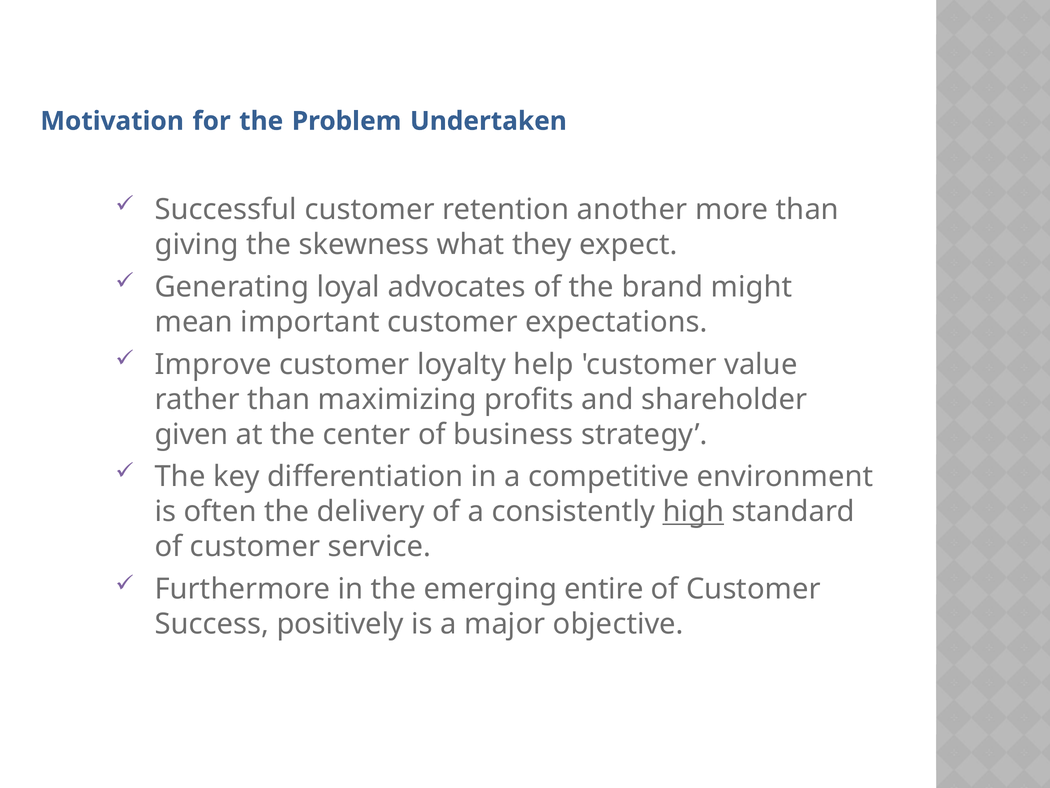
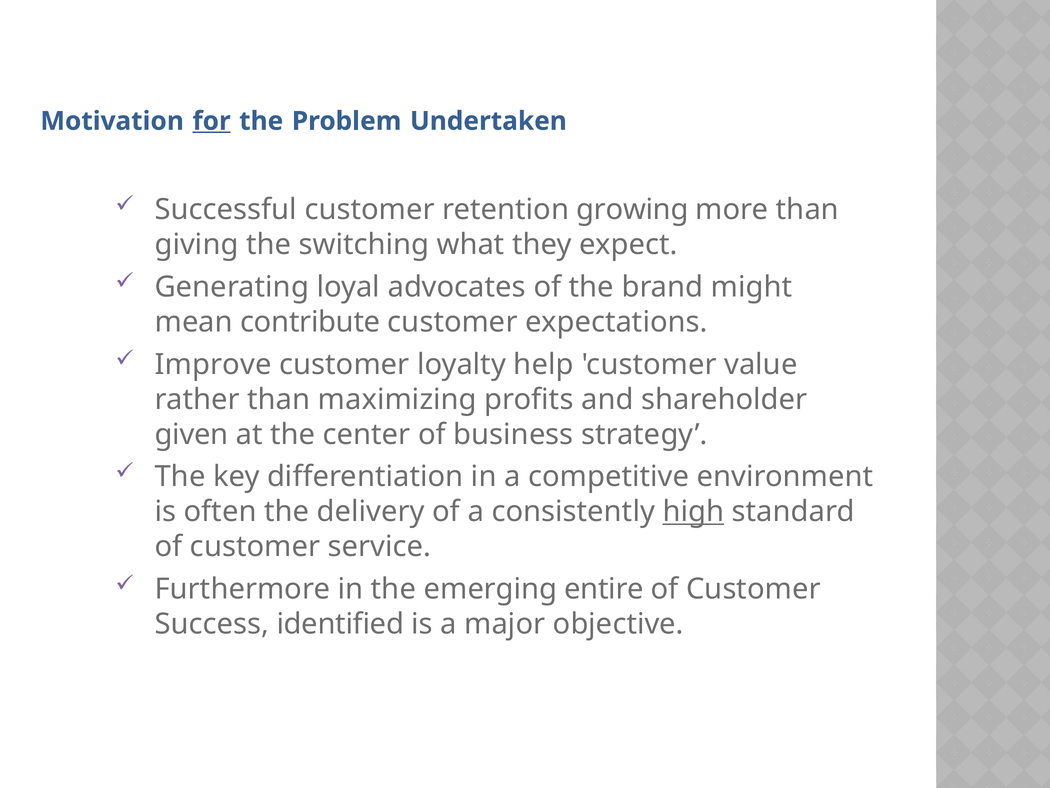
for underline: none -> present
another: another -> growing
skewness: skewness -> switching
important: important -> contribute
positively: positively -> identified
